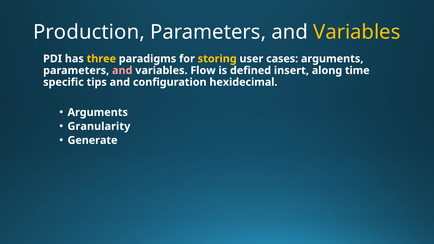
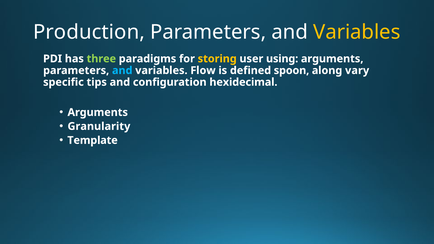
three colour: yellow -> light green
cases: cases -> using
and at (122, 70) colour: pink -> light blue
insert: insert -> spoon
time: time -> vary
Generate: Generate -> Template
